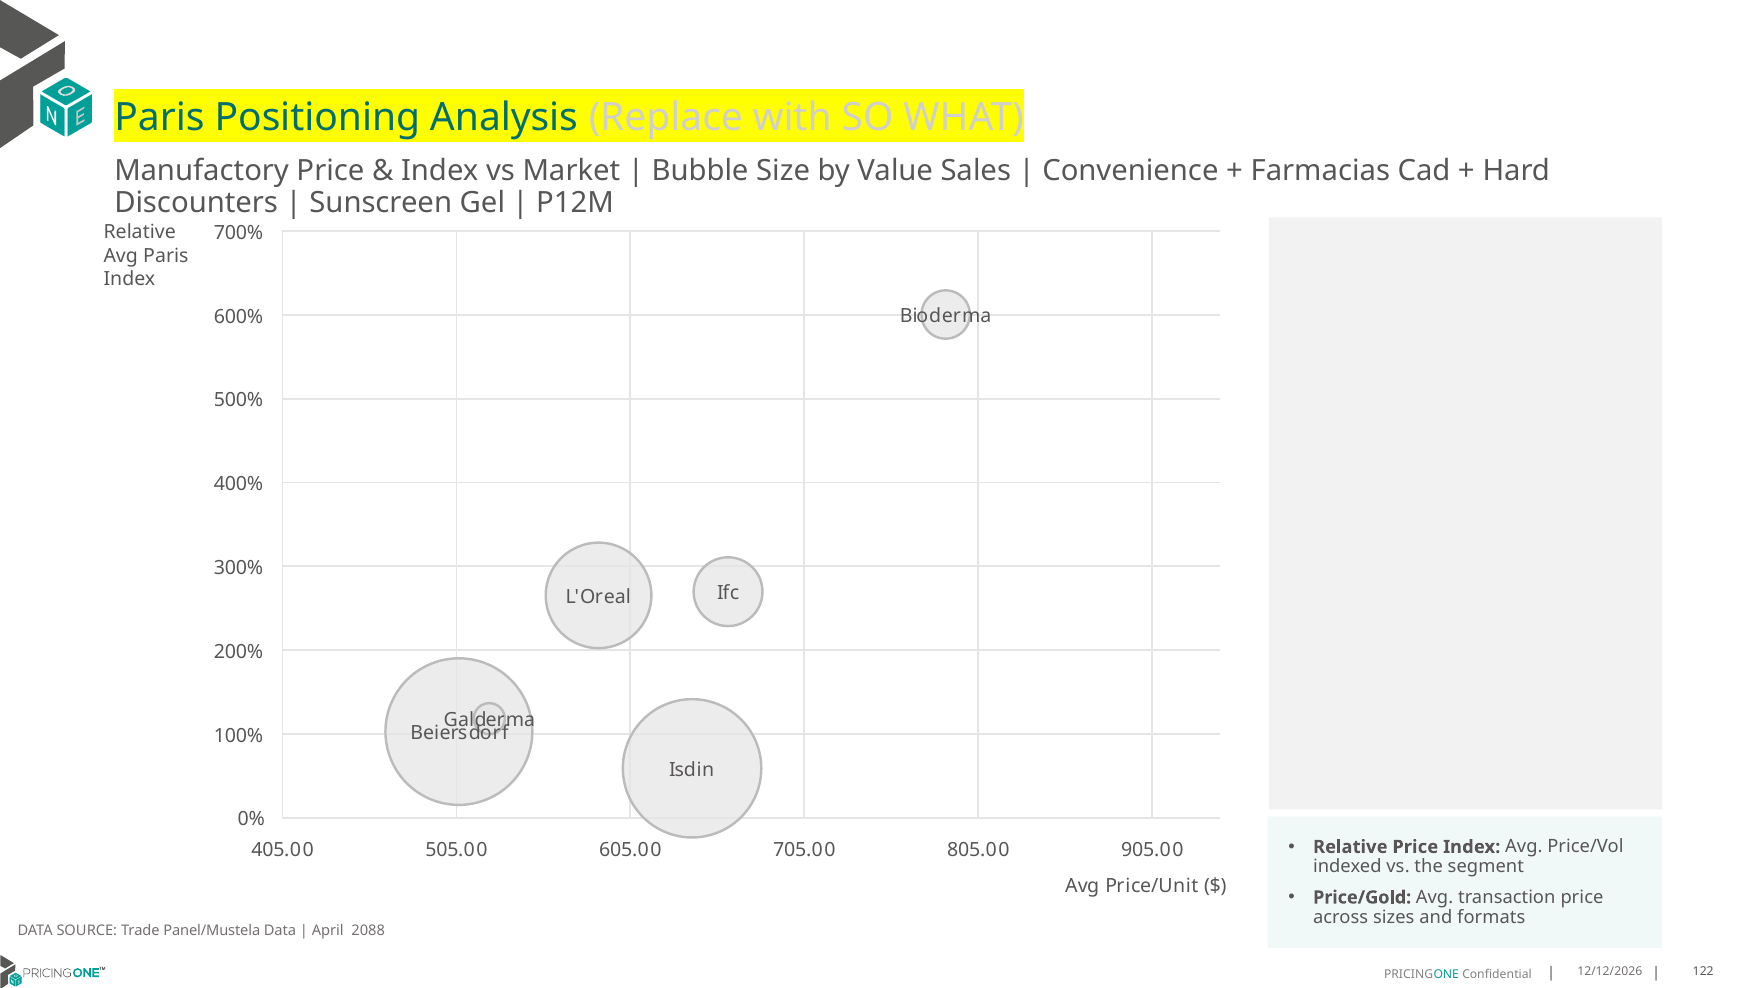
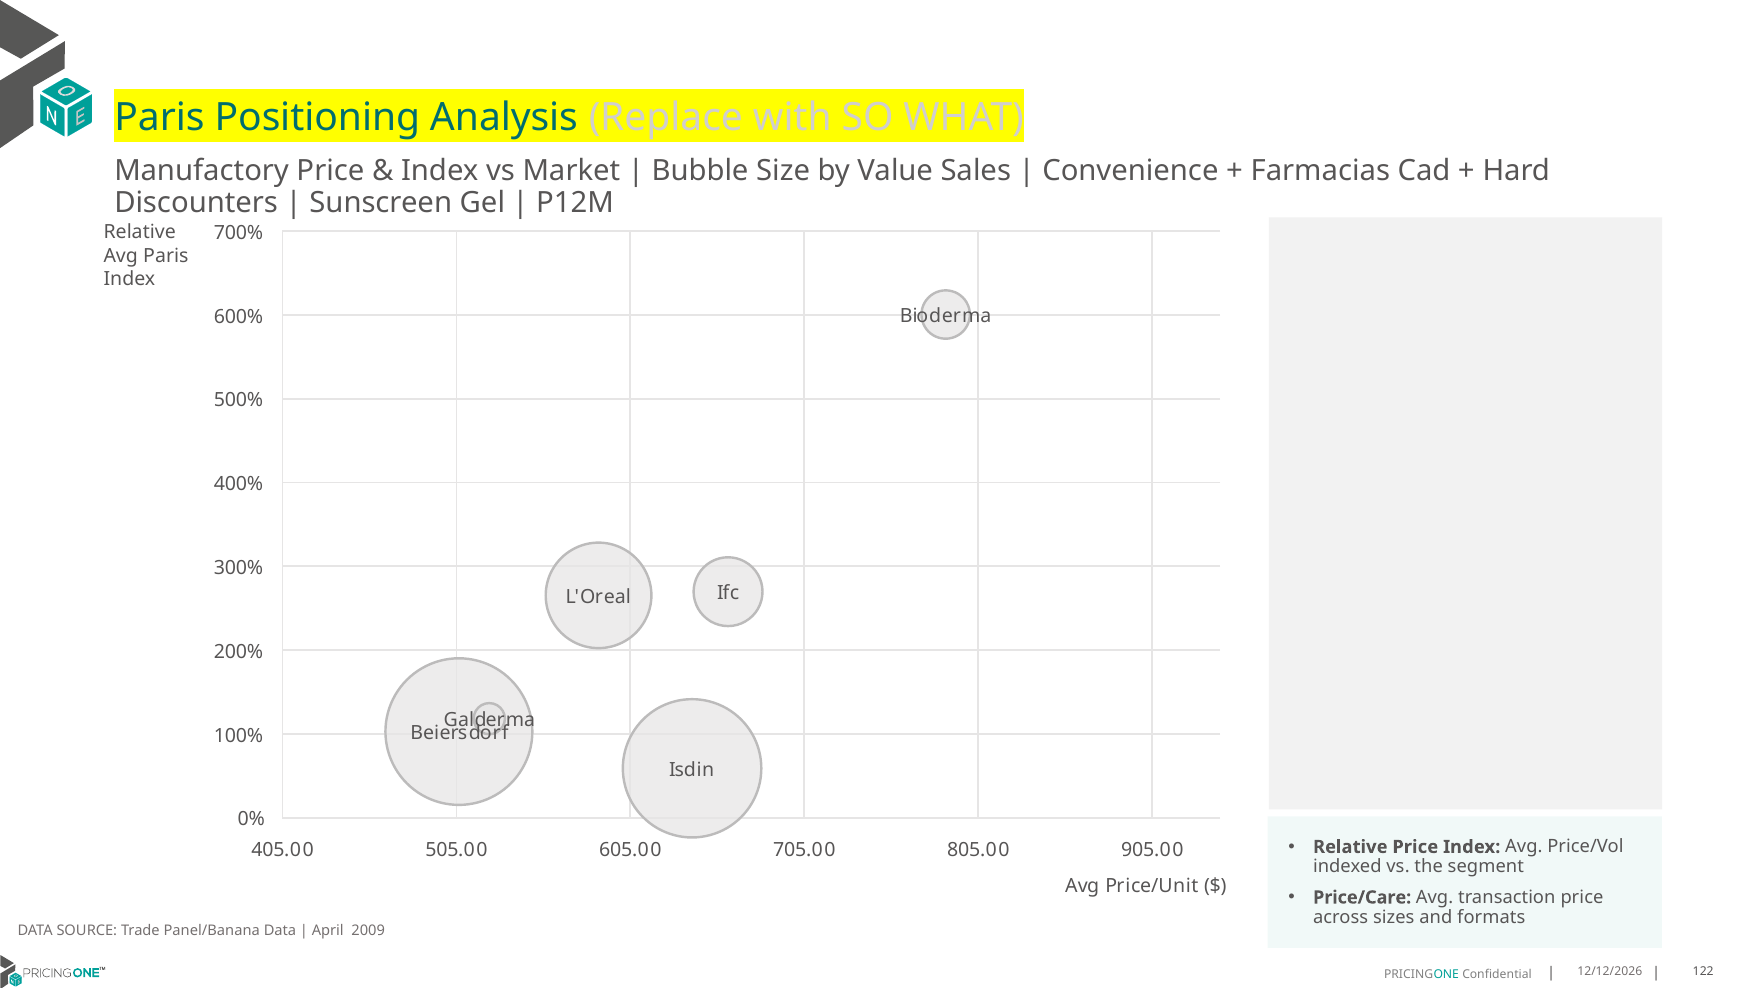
Price/Gold: Price/Gold -> Price/Care
Panel/Mustela: Panel/Mustela -> Panel/Banana
2088: 2088 -> 2009
